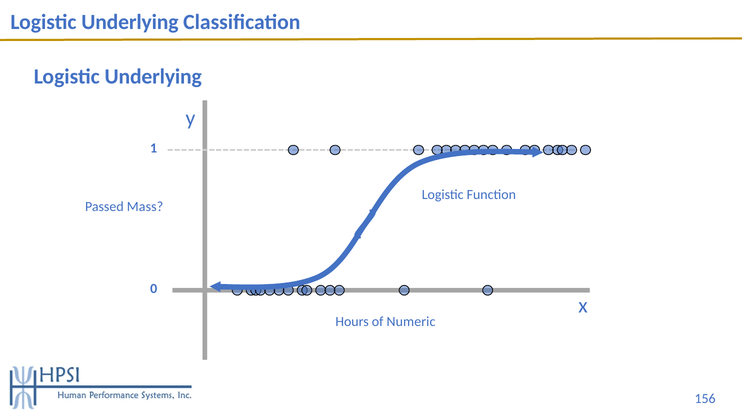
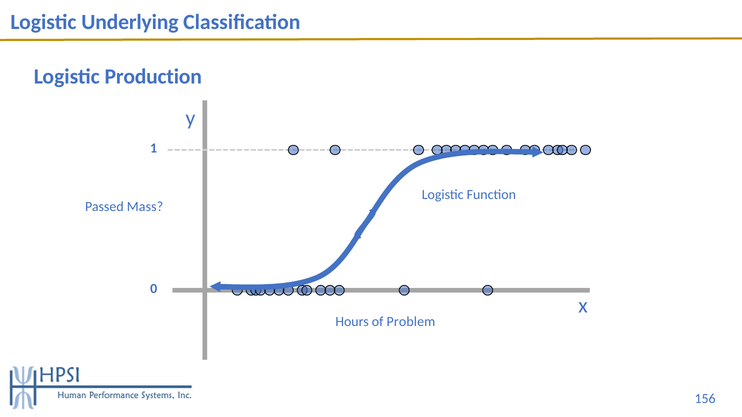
Underlying at (153, 77): Underlying -> Production
Numeric: Numeric -> Problem
